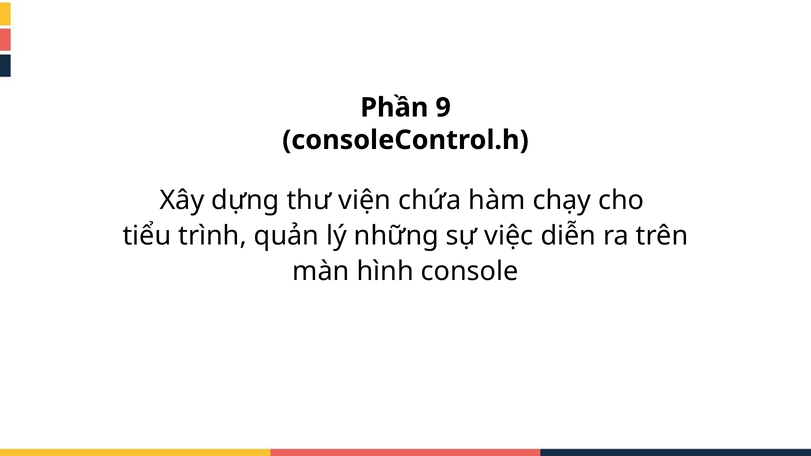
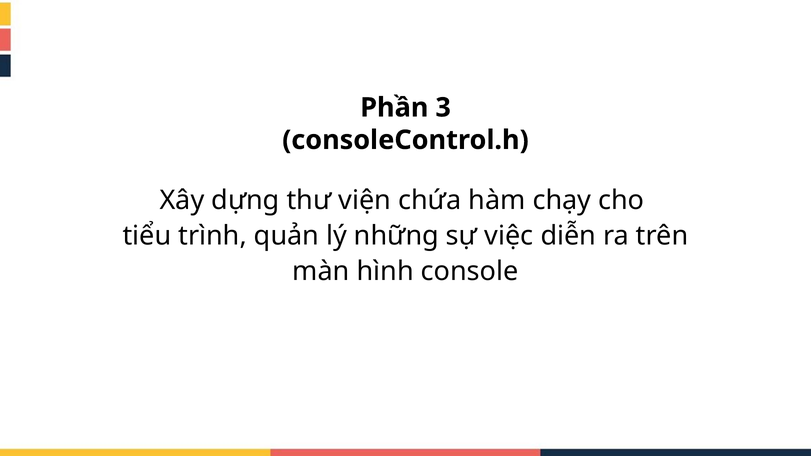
9: 9 -> 3
